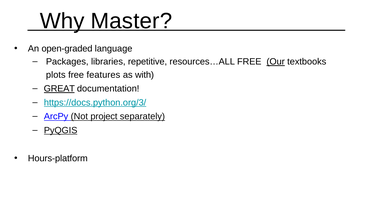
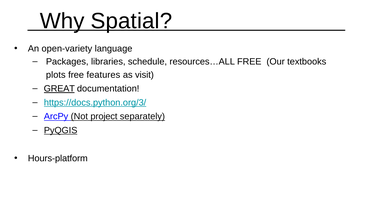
Master: Master -> Spatial
open-graded: open-graded -> open-variety
repetitive: repetitive -> schedule
Our underline: present -> none
with: with -> visit
